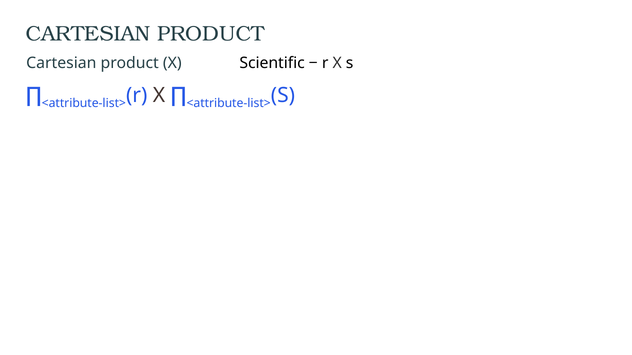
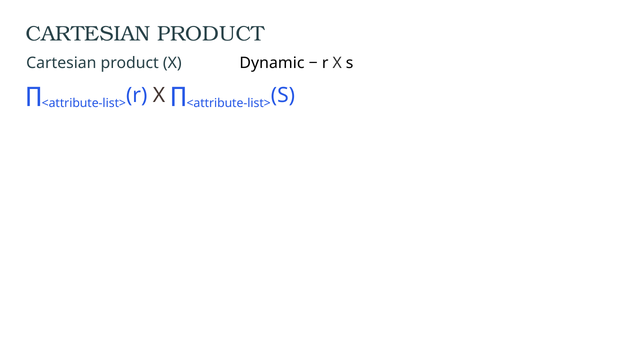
Scientific: Scientific -> Dynamic
